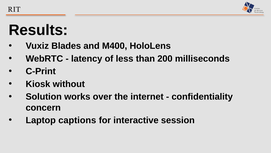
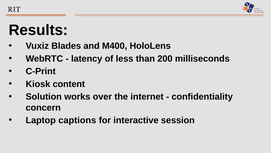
without: without -> content
